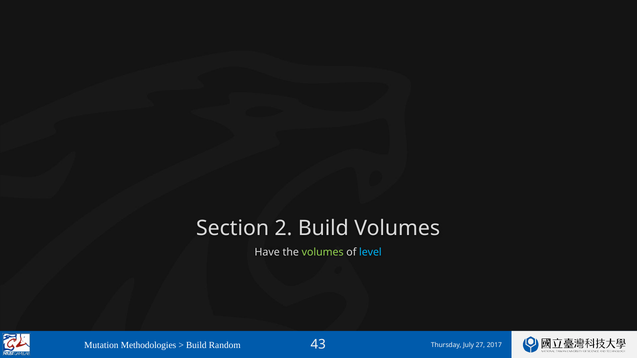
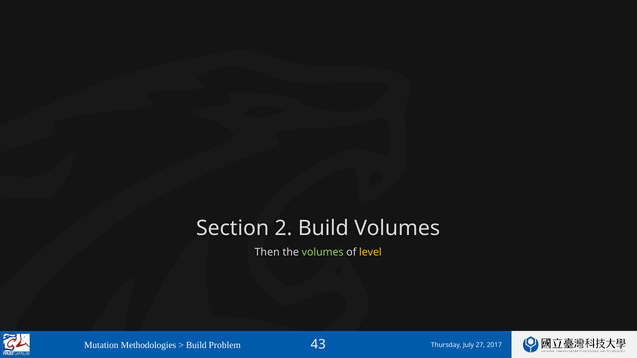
Have: Have -> Then
level colour: light blue -> yellow
Random: Random -> Problem
